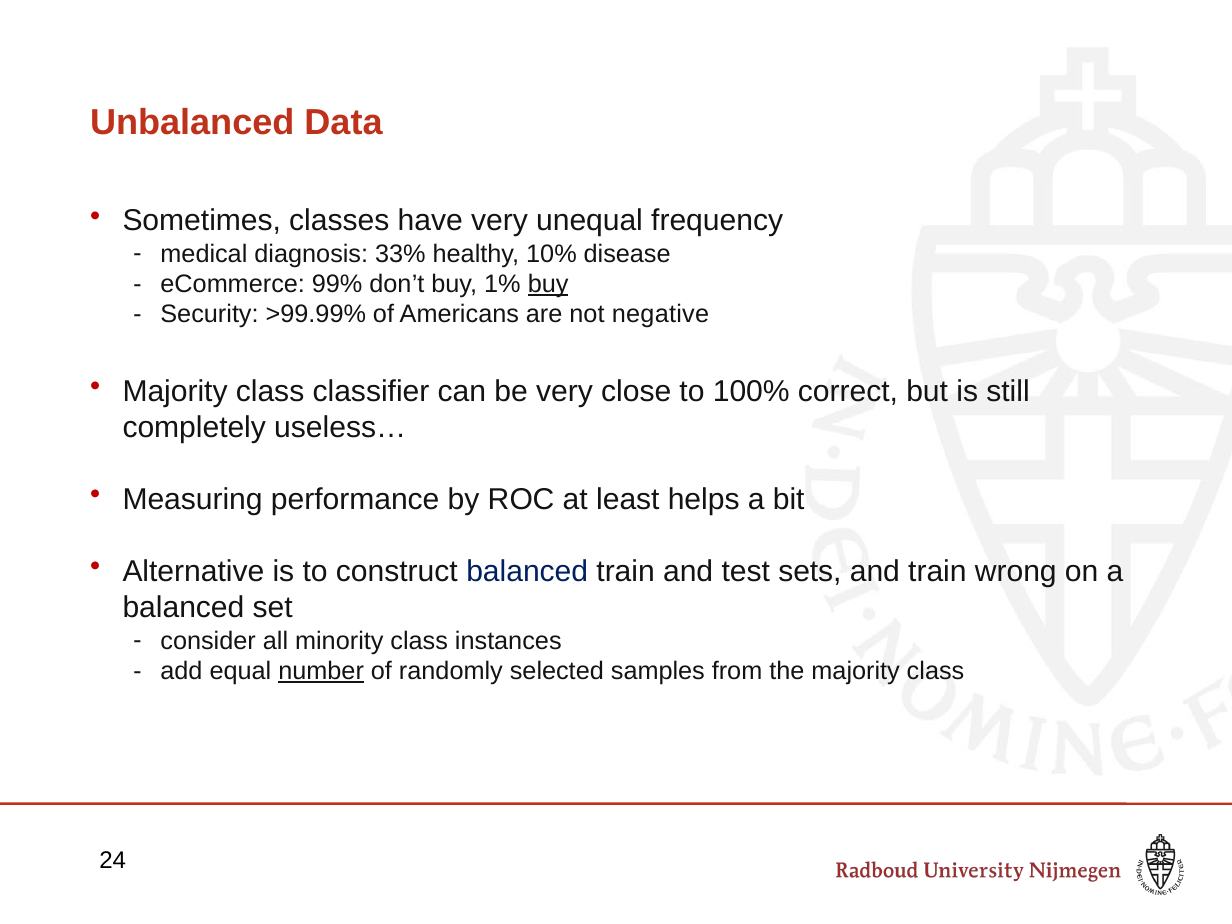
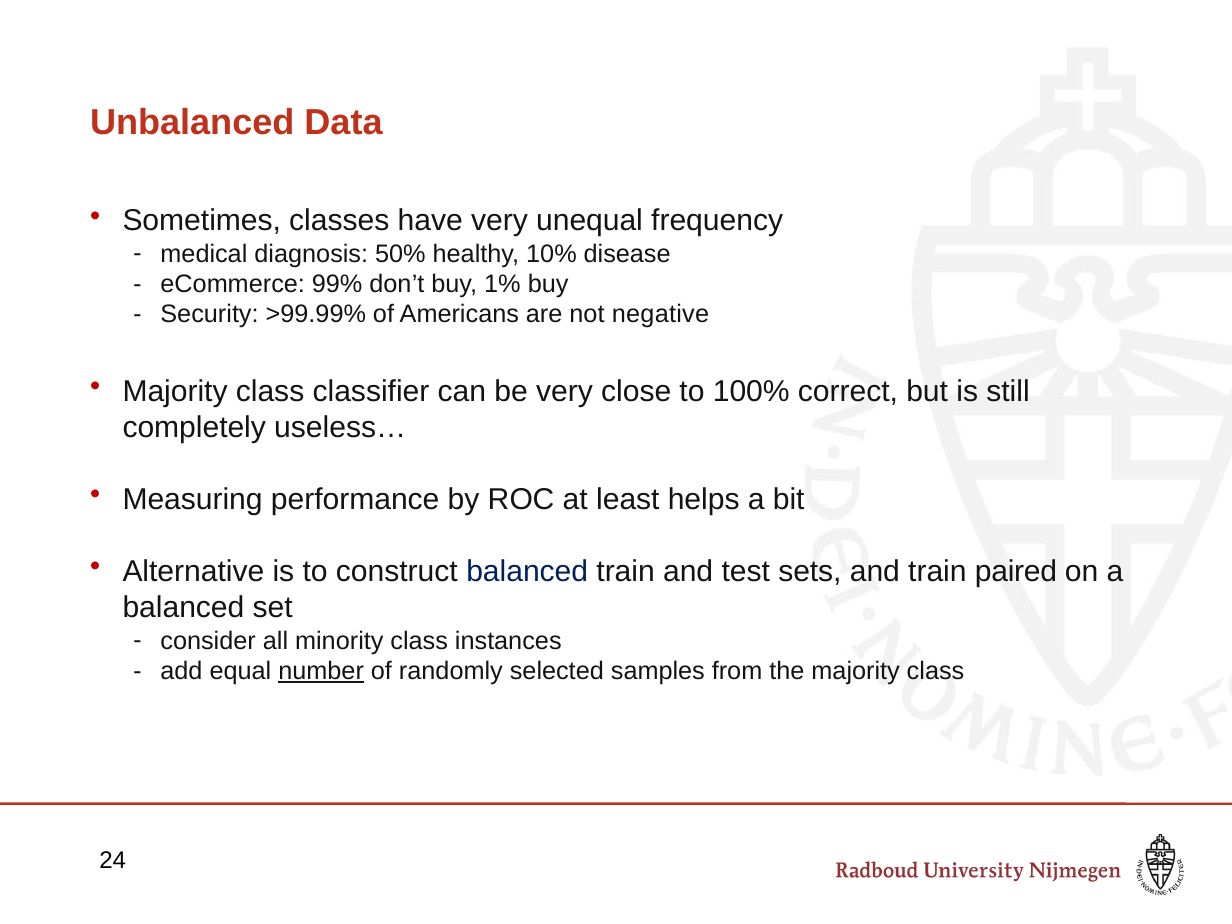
33%: 33% -> 50%
buy at (548, 284) underline: present -> none
wrong: wrong -> paired
